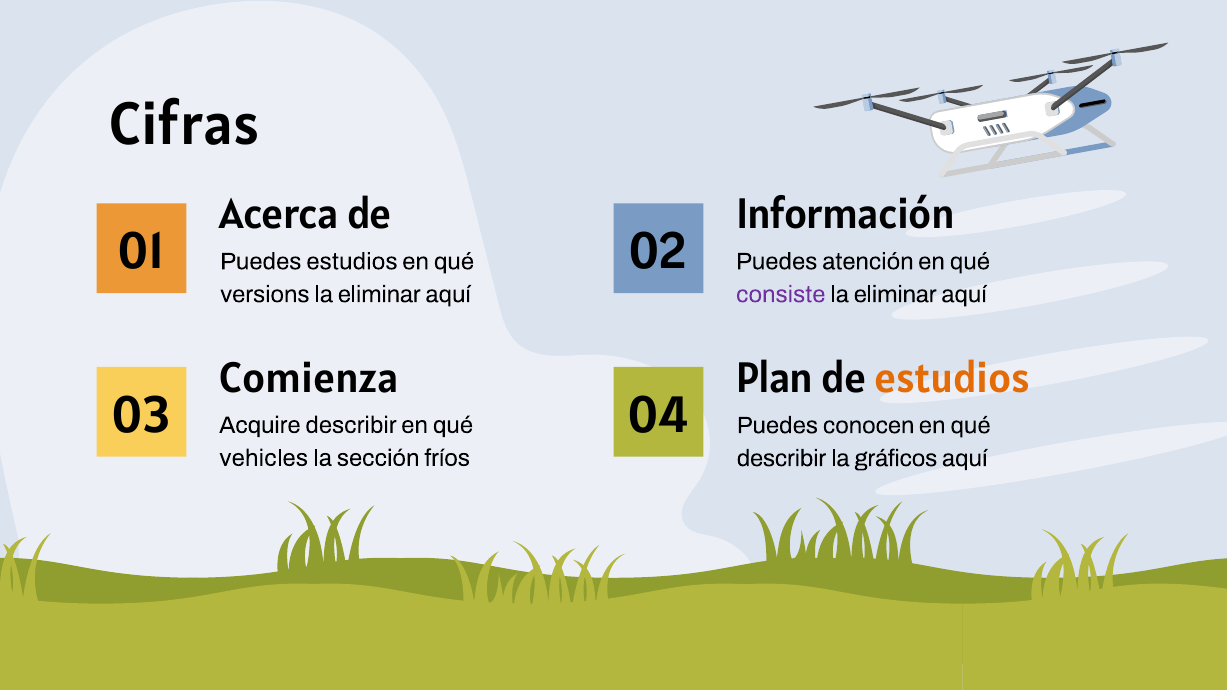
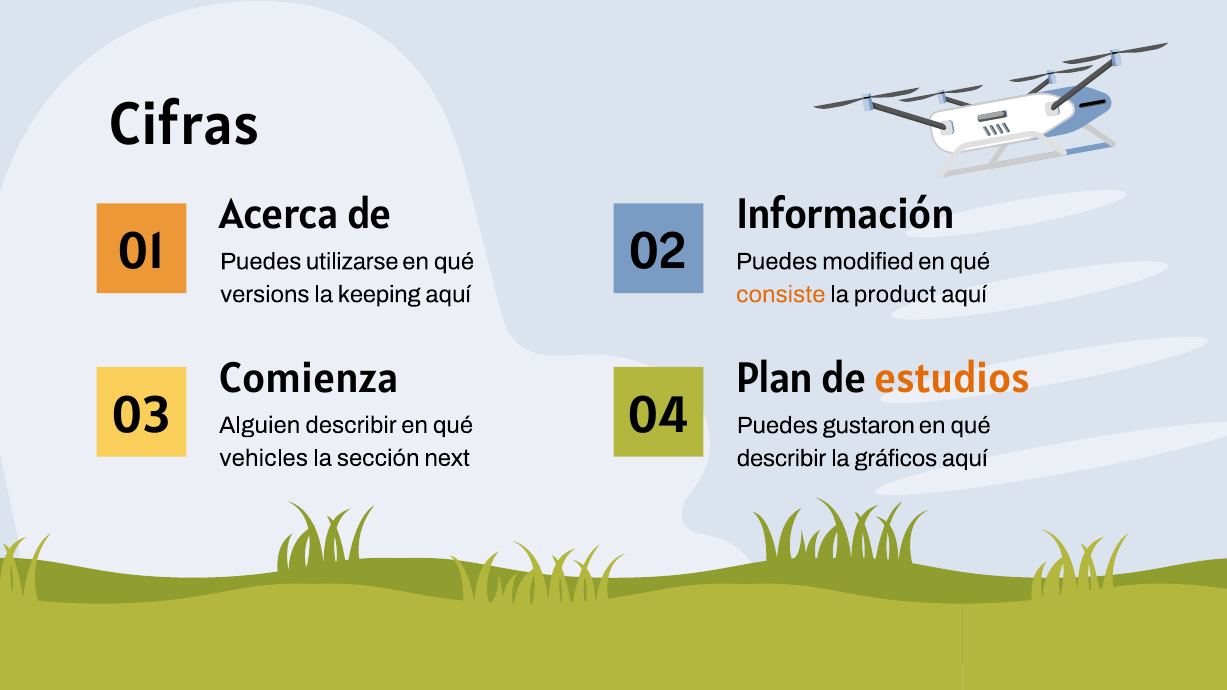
Puedes estudios: estudios -> utilizarse
atención: atención -> modified
eliminar at (379, 294): eliminar -> keeping
consiste colour: purple -> orange
eliminar at (895, 294): eliminar -> product
Acquire: Acquire -> Alguien
conocen: conocen -> gustaron
fríos: fríos -> next
